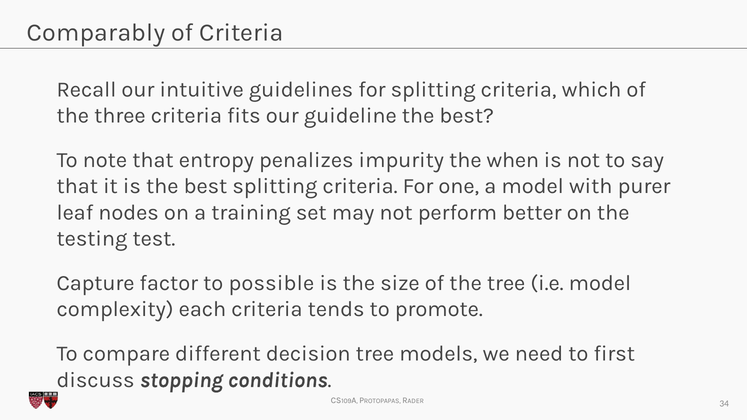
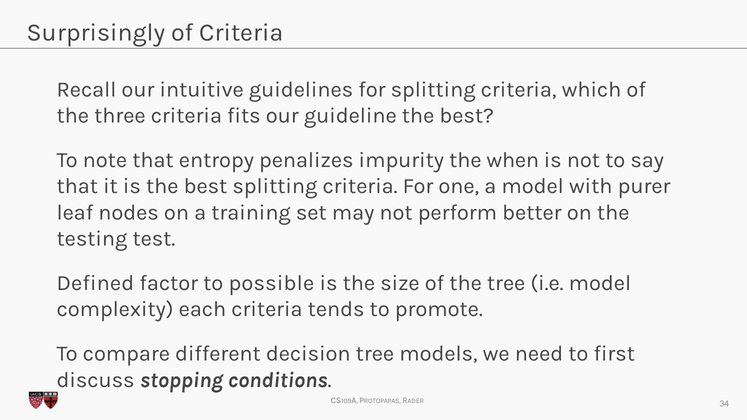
Comparably: Comparably -> Surprisingly
Capture: Capture -> Defined
